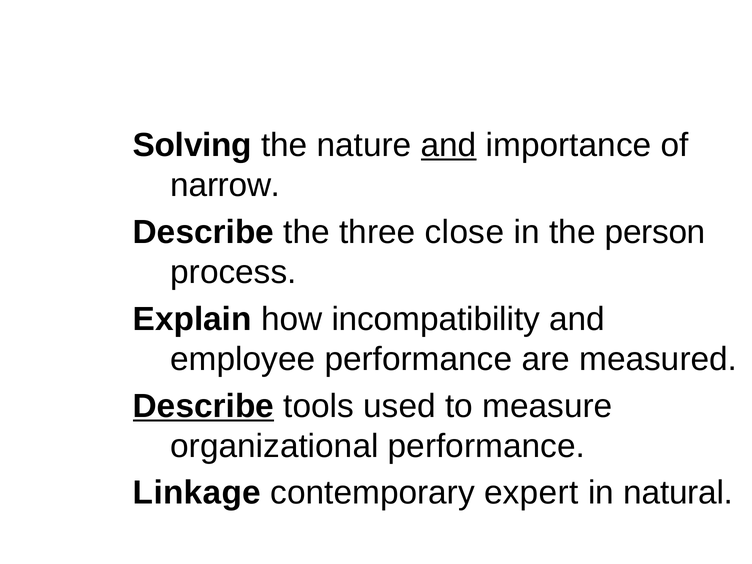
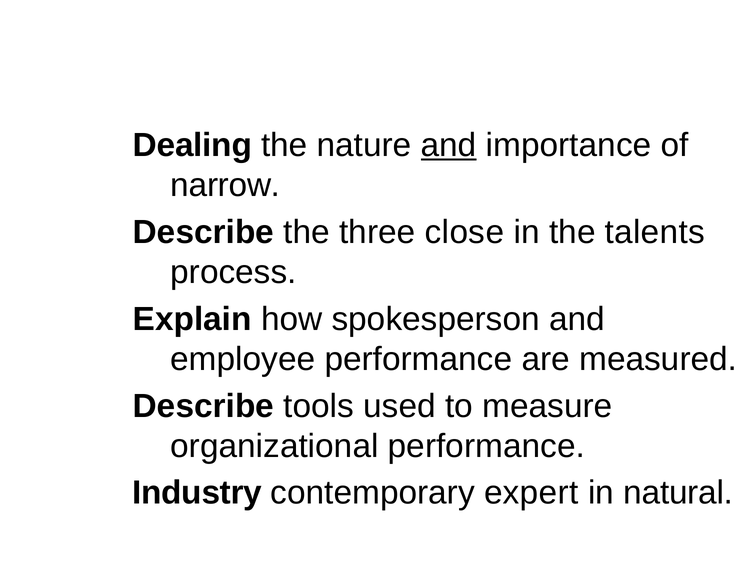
Solving: Solving -> Dealing
person: person -> talents
incompatibility: incompatibility -> spokesperson
Describe at (203, 406) underline: present -> none
Linkage: Linkage -> Industry
